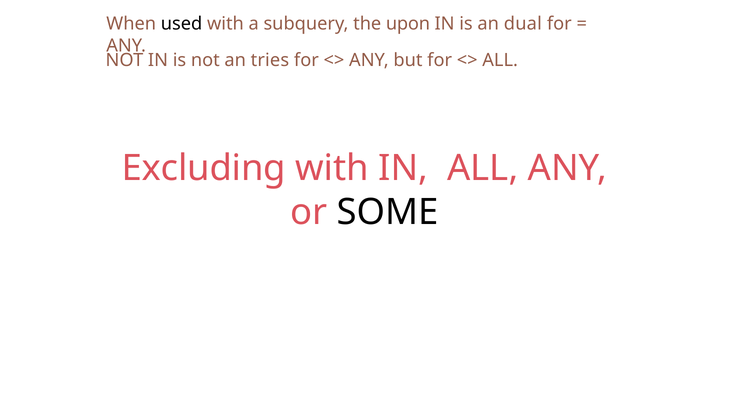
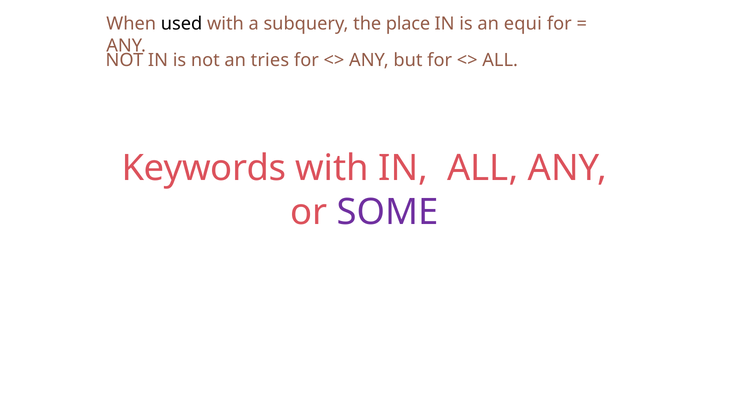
upon: upon -> place
dual: dual -> equi
Excluding: Excluding -> Keywords
SOME colour: black -> purple
